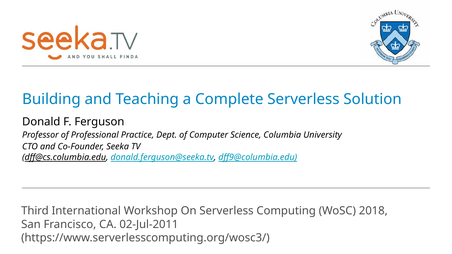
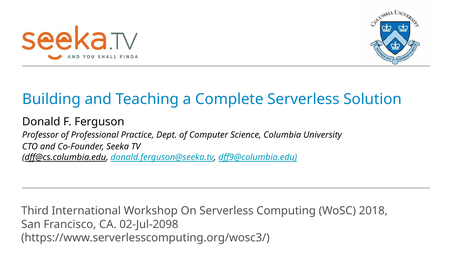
02-Jul-2011: 02-Jul-2011 -> 02-Jul-2098
